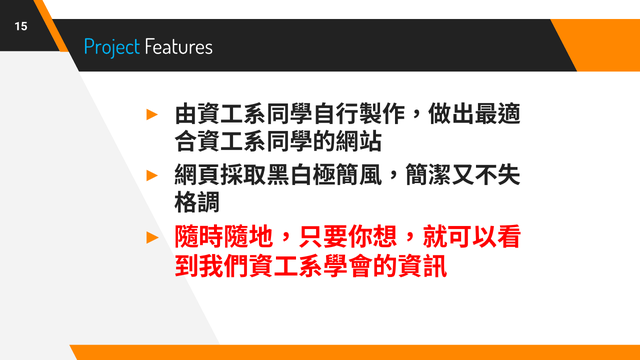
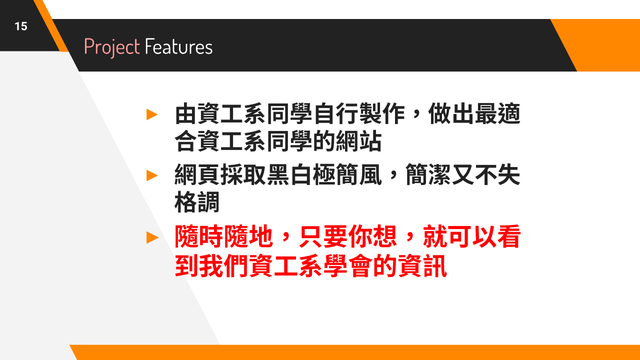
Project colour: light blue -> pink
